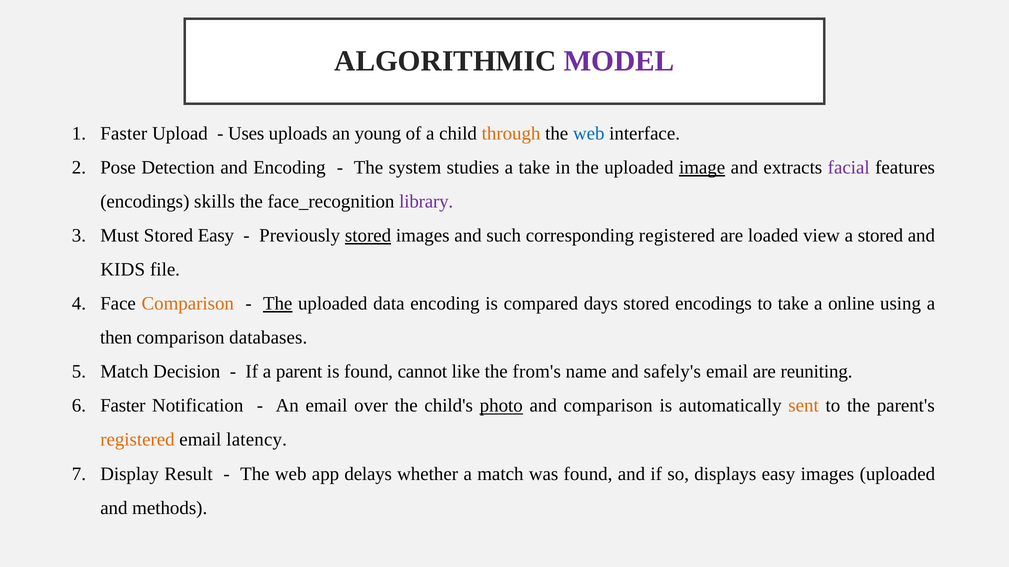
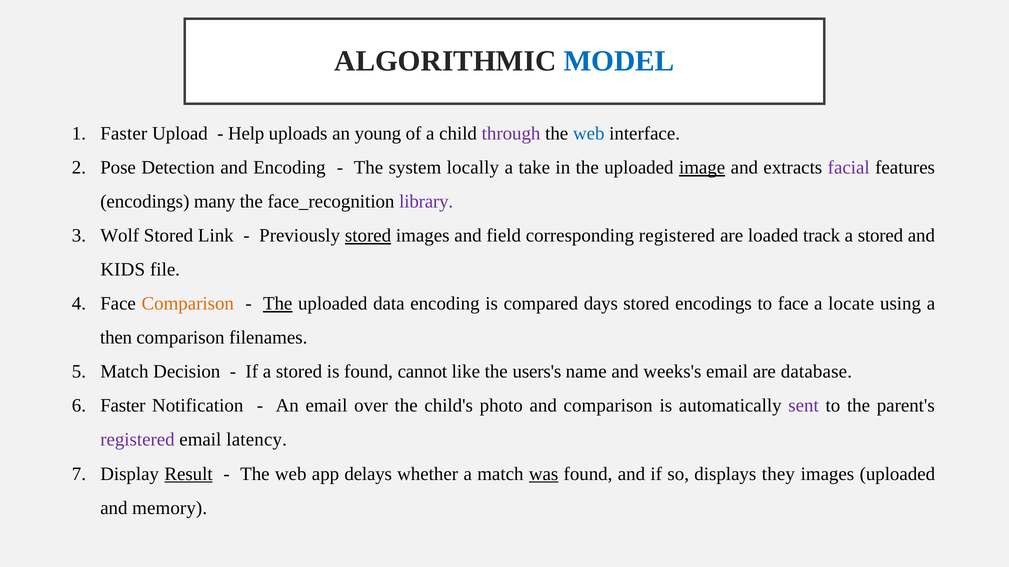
MODEL colour: purple -> blue
Uses: Uses -> Help
through colour: orange -> purple
studies: studies -> locally
skills: skills -> many
Must: Must -> Wolf
Stored Easy: Easy -> Link
such: such -> field
view: view -> track
to take: take -> face
online: online -> locate
databases: databases -> filenames
If a parent: parent -> stored
from's: from's -> users's
safely's: safely's -> weeks's
reuniting: reuniting -> database
photo underline: present -> none
sent colour: orange -> purple
registered at (137, 440) colour: orange -> purple
Result underline: none -> present
was underline: none -> present
displays easy: easy -> they
methods: methods -> memory
